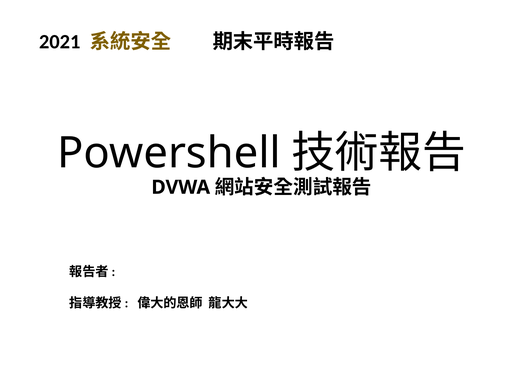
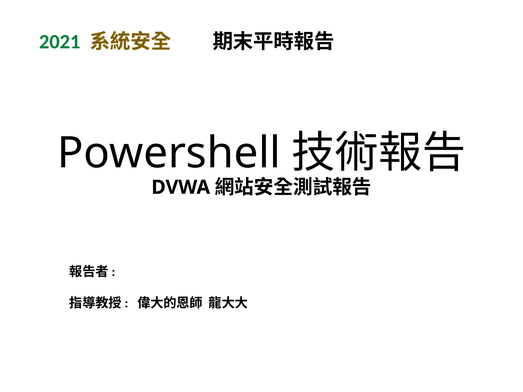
2021 colour: black -> green
